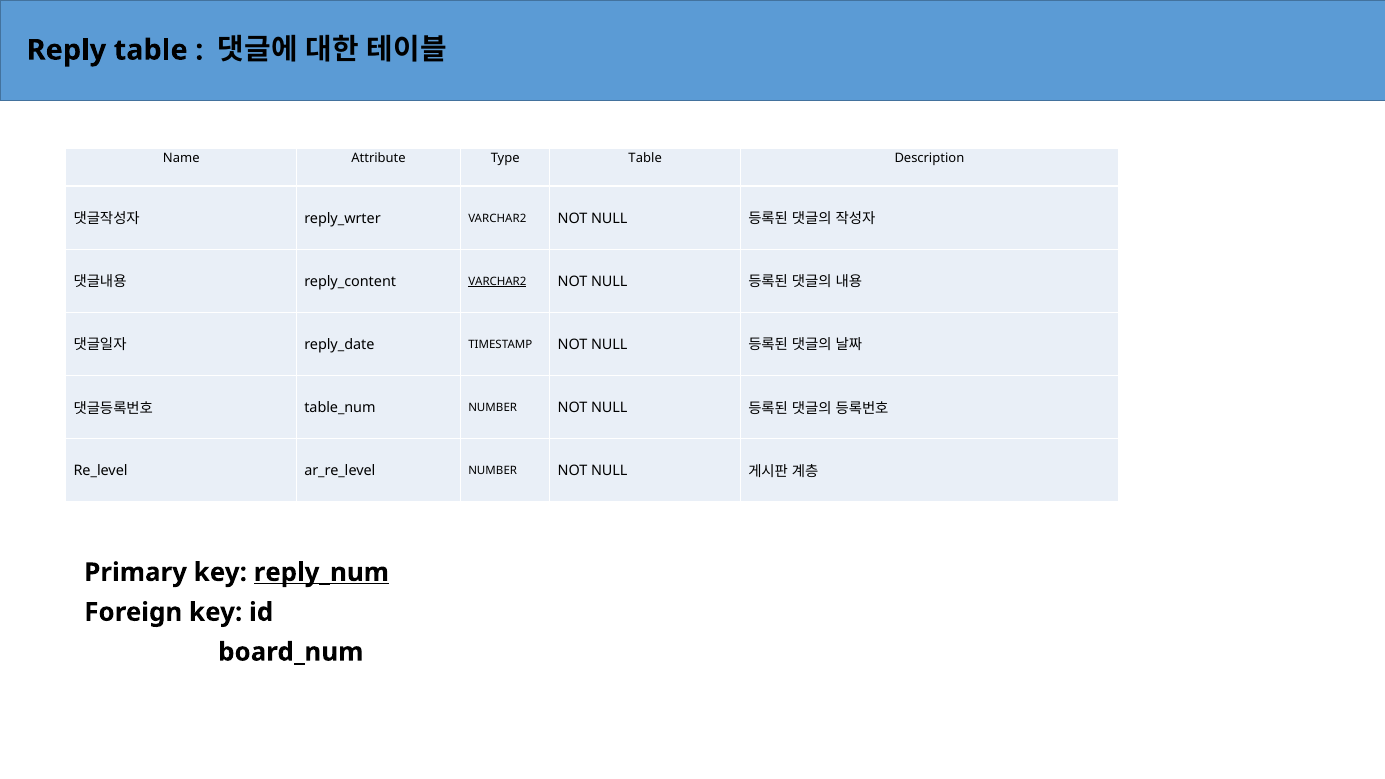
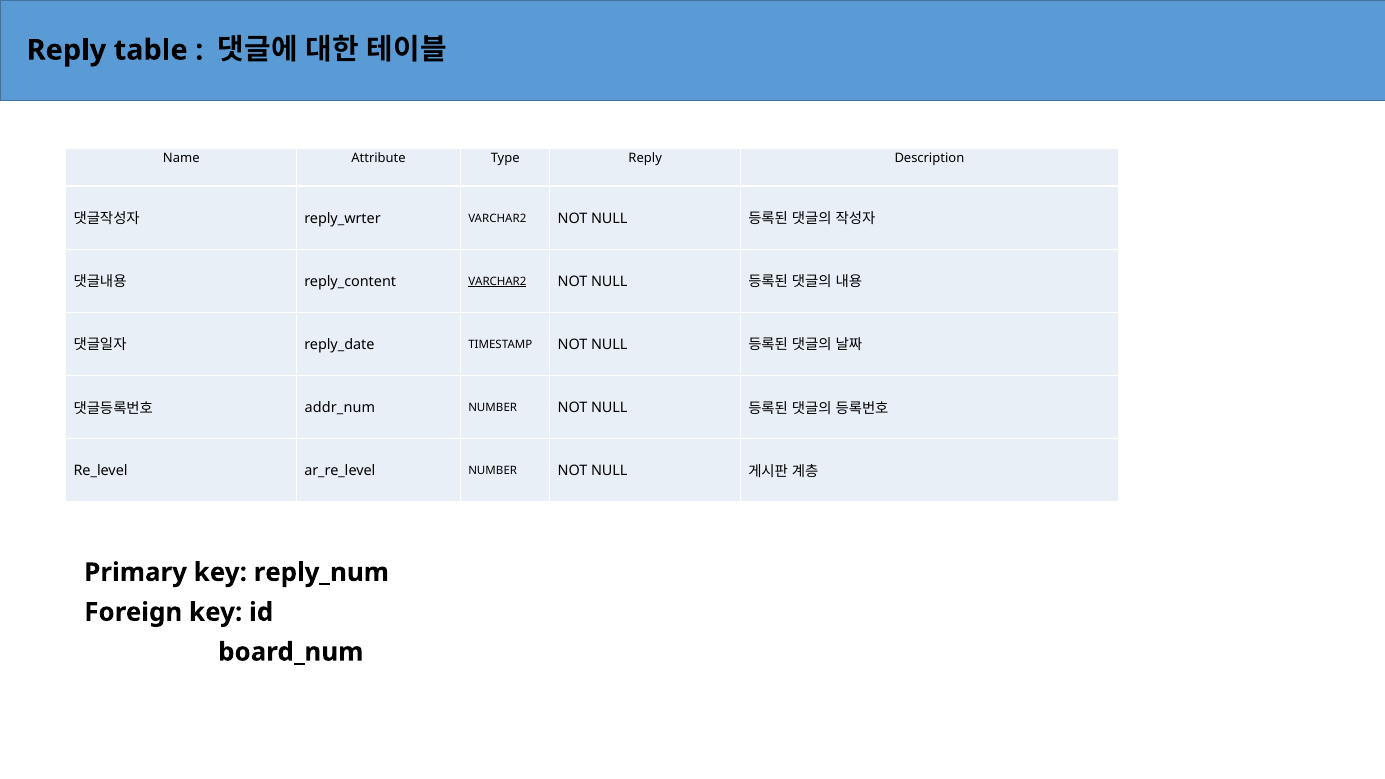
Type Table: Table -> Reply
table_num: table_num -> addr_num
reply_num underline: present -> none
